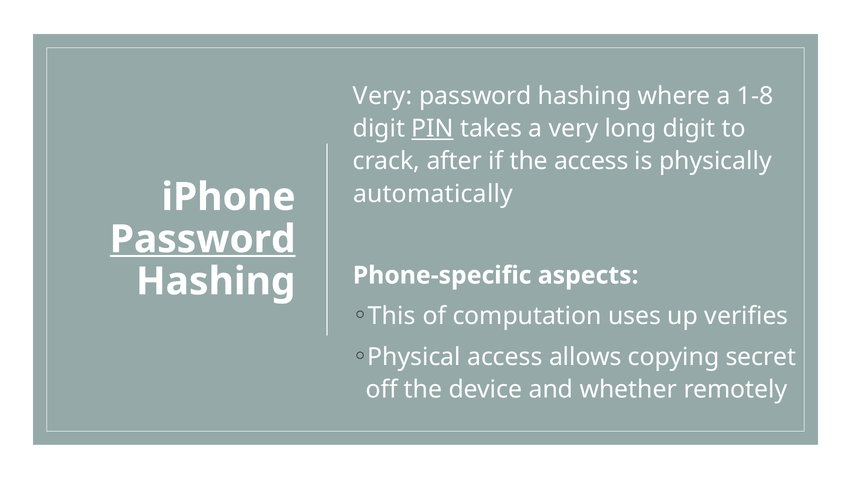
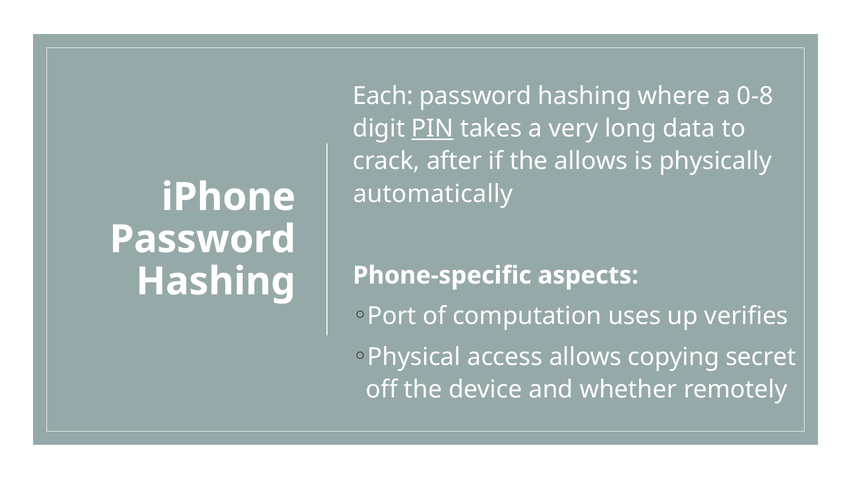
Very at (383, 96): Very -> Each
1-8: 1-8 -> 0-8
long digit: digit -> data
the access: access -> allows
Password at (203, 239) underline: present -> none
This: This -> Port
